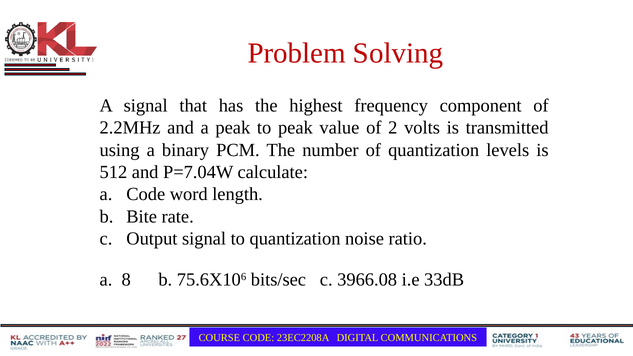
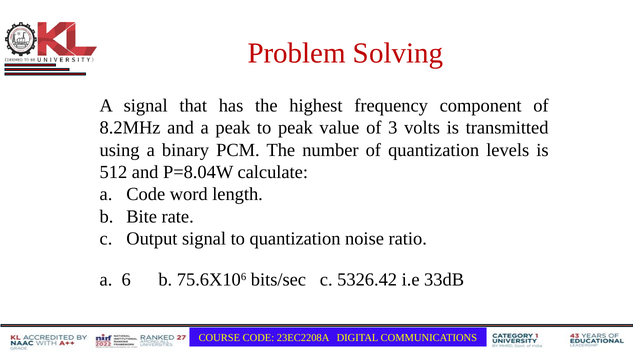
2.2MHz: 2.2MHz -> 8.2MHz
2: 2 -> 3
P=7.04W: P=7.04W -> P=8.04W
8: 8 -> 6
3966.08: 3966.08 -> 5326.42
